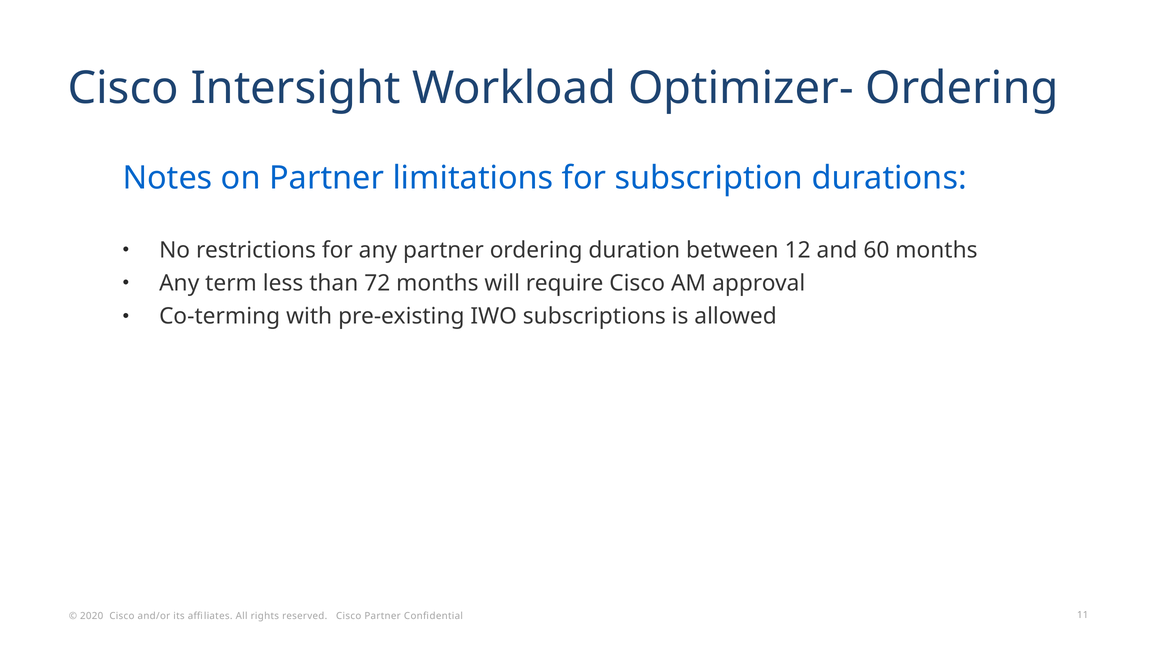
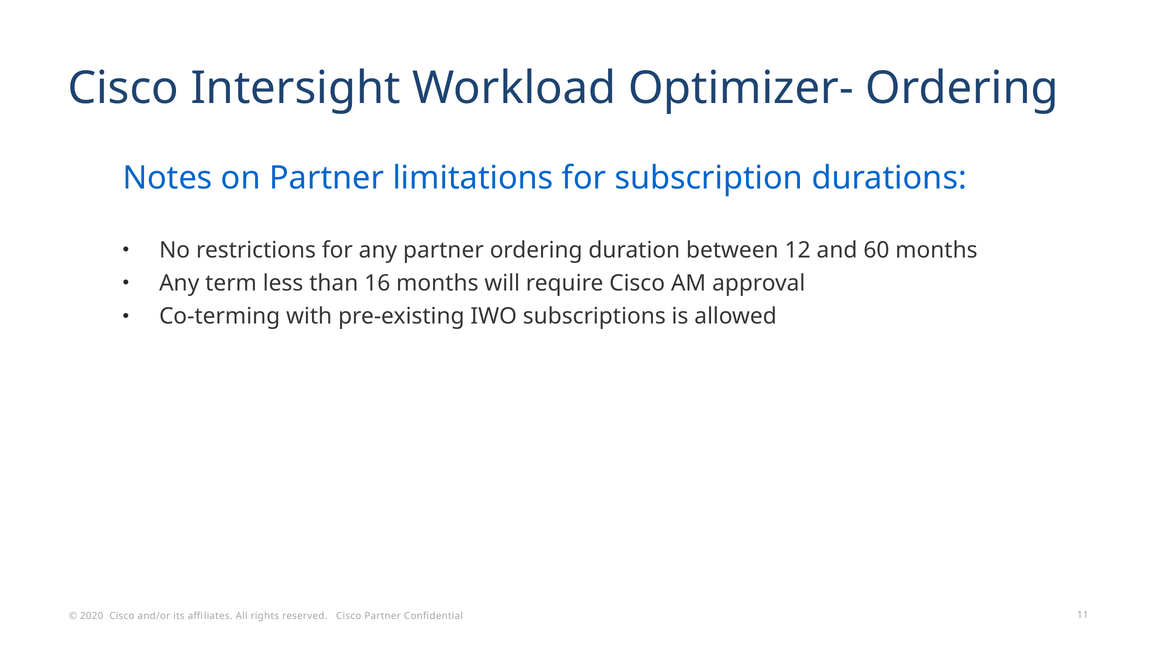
72: 72 -> 16
